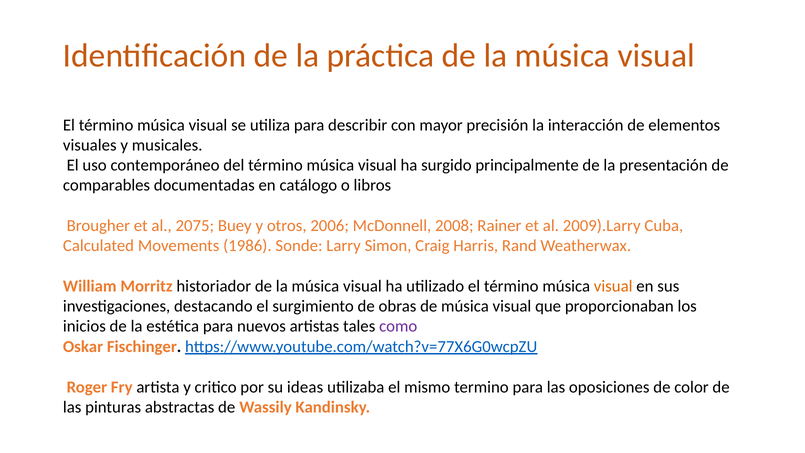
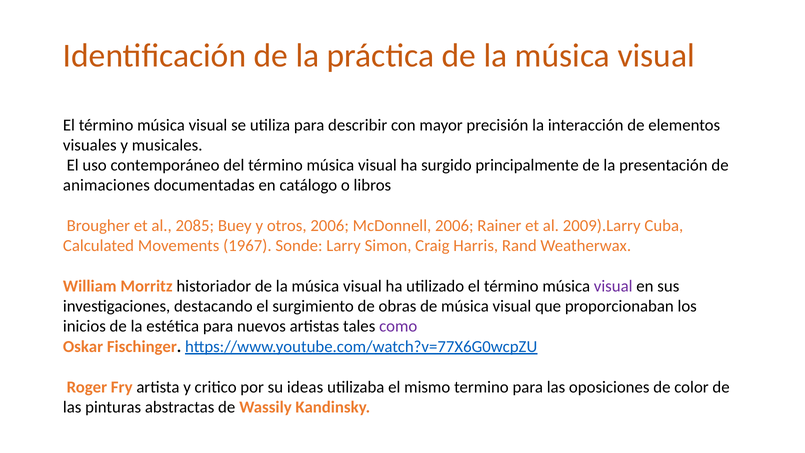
comparables: comparables -> animaciones
2075: 2075 -> 2085
McDonnell 2008: 2008 -> 2006
1986: 1986 -> 1967
visual at (613, 286) colour: orange -> purple
